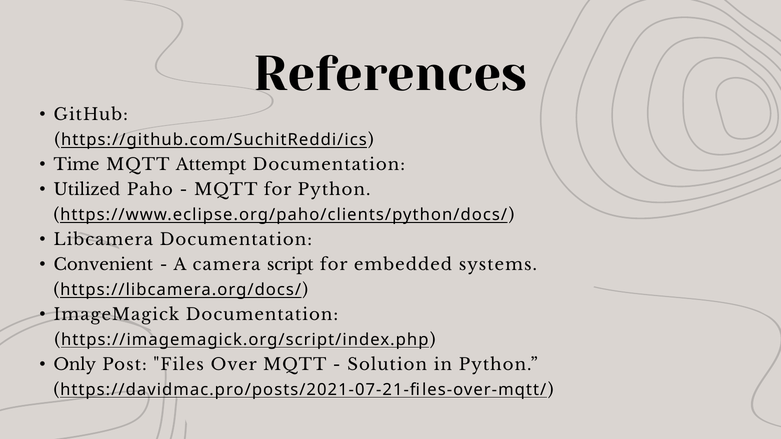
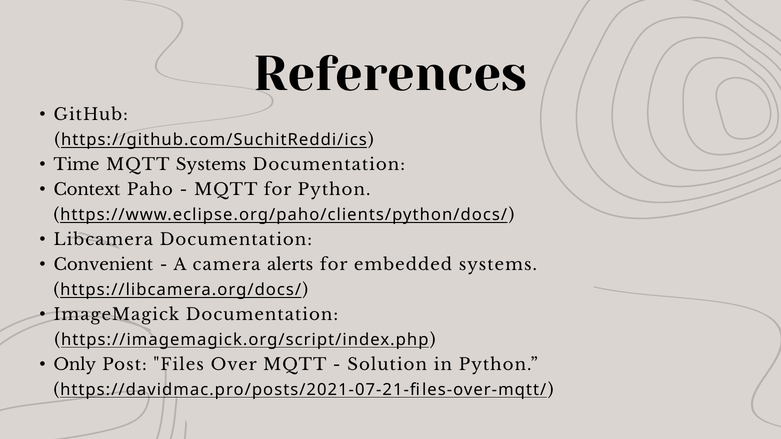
MQTT Attempt: Attempt -> Systems
Utilized: Utilized -> Context
script: script -> alerts
